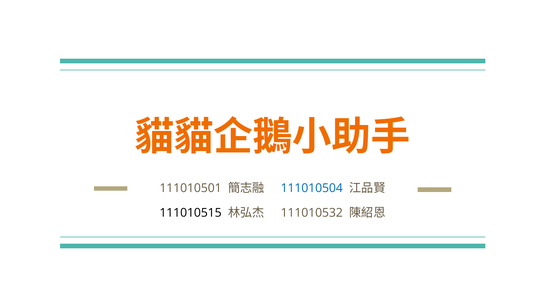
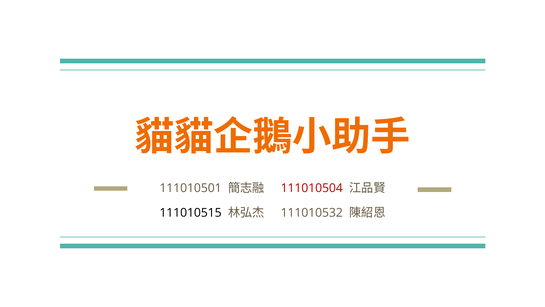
111010504 colour: blue -> red
